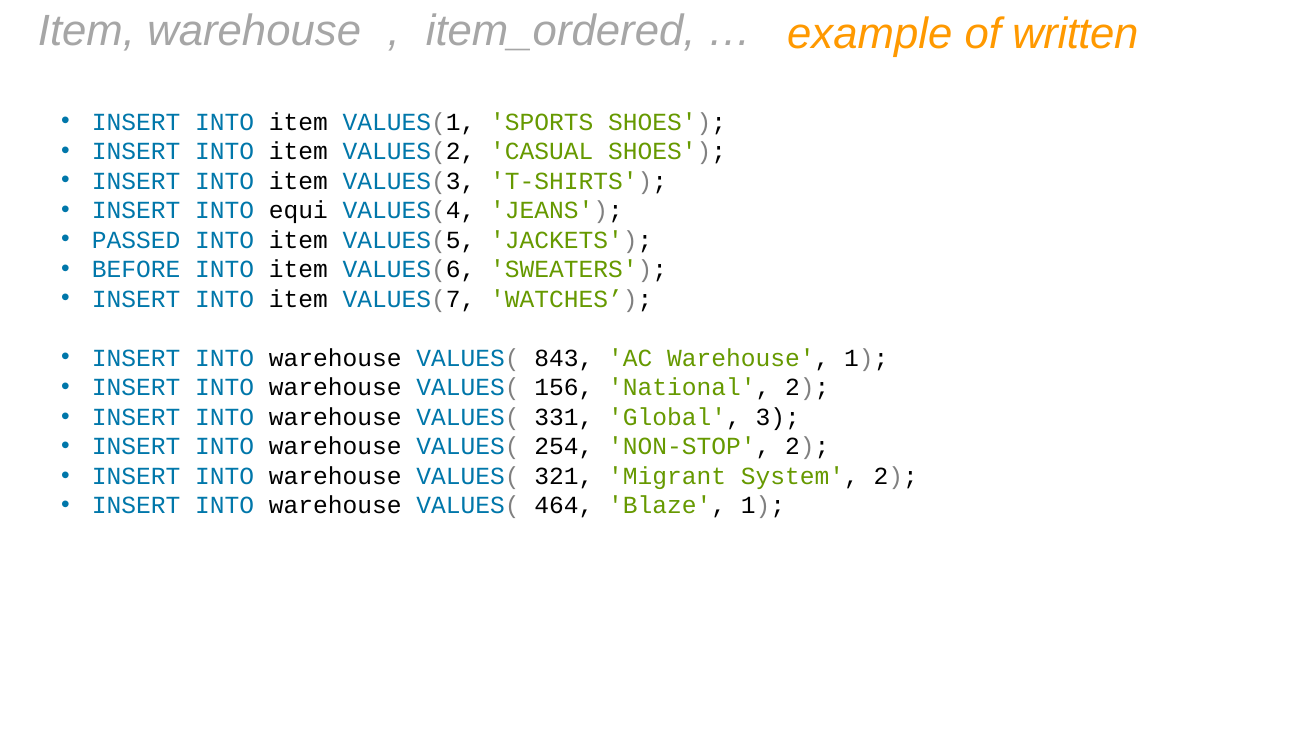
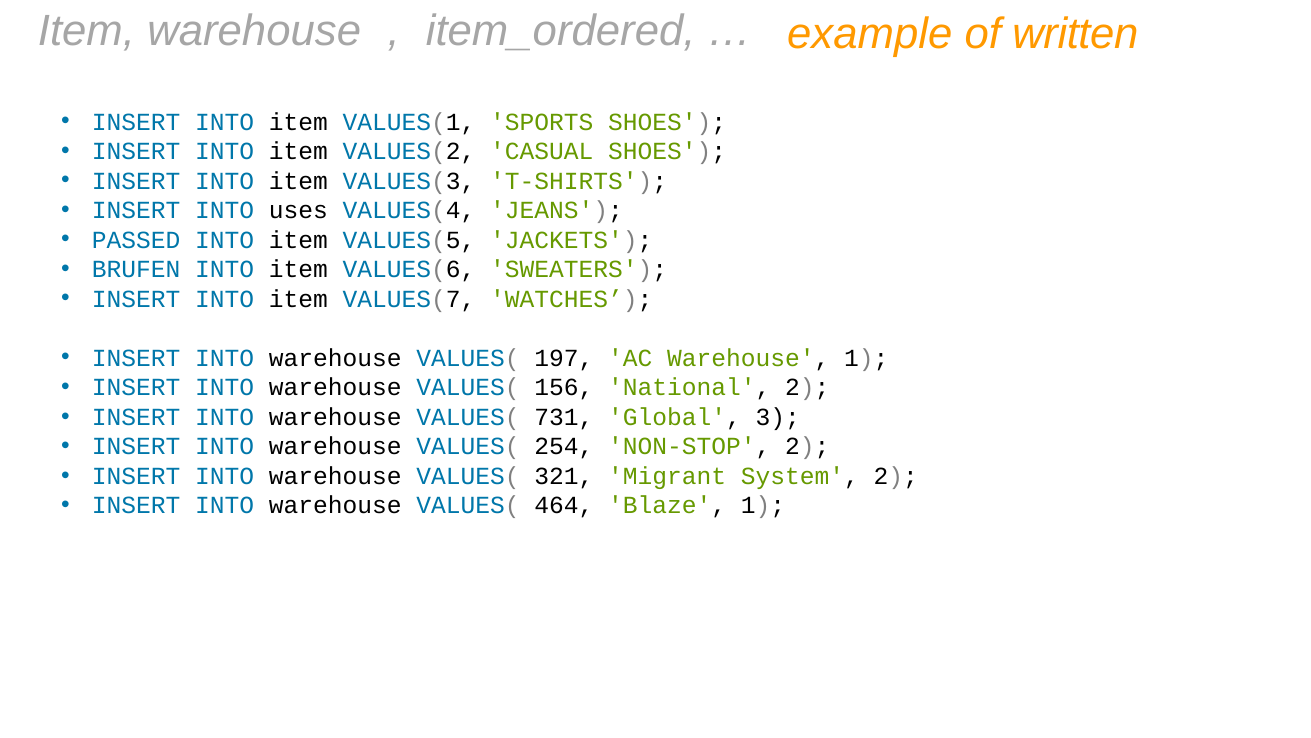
equi: equi -> uses
BEFORE: BEFORE -> BRUFEN
843: 843 -> 197
331: 331 -> 731
